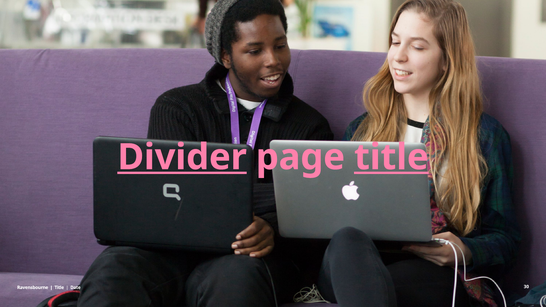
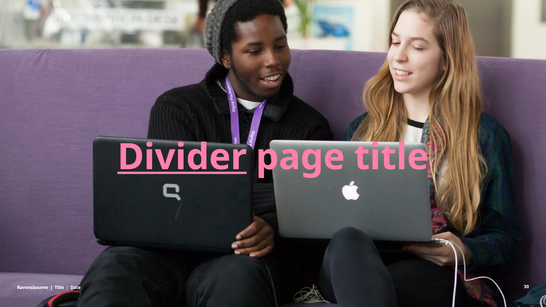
title at (391, 157) underline: present -> none
